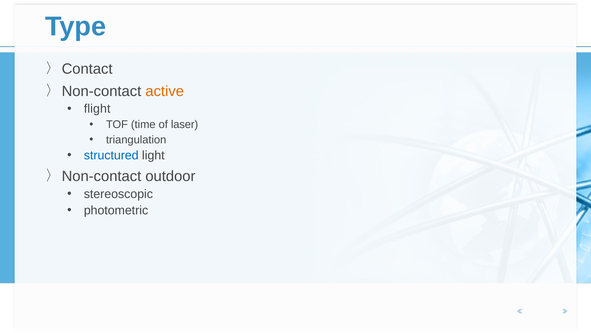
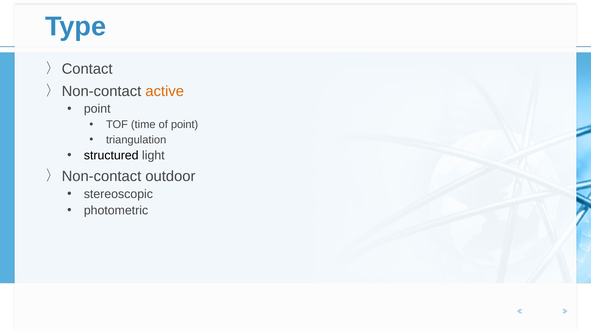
flight at (97, 109): flight -> point
of laser: laser -> point
structured colour: blue -> black
